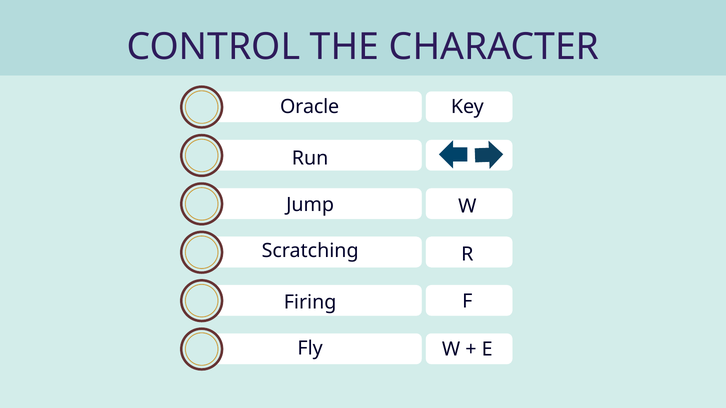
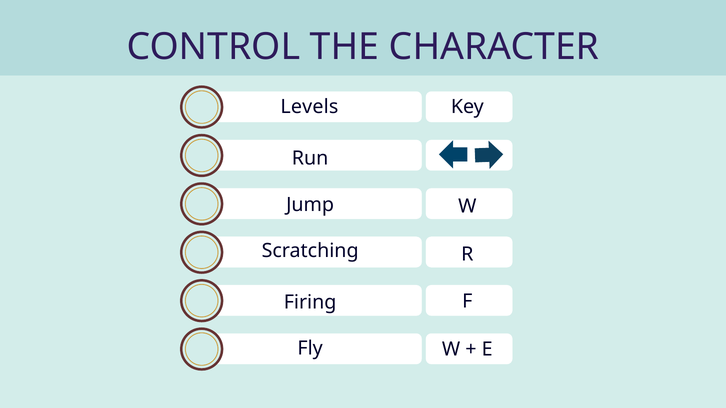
Oracle: Oracle -> Levels
